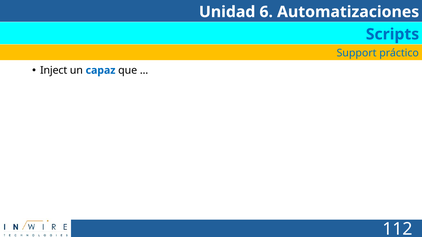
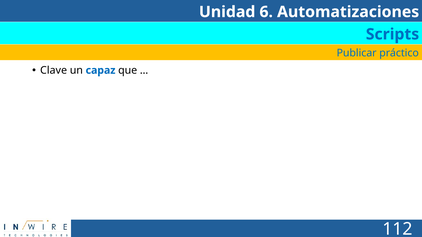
Support: Support -> Publicar
Inject: Inject -> Clave
